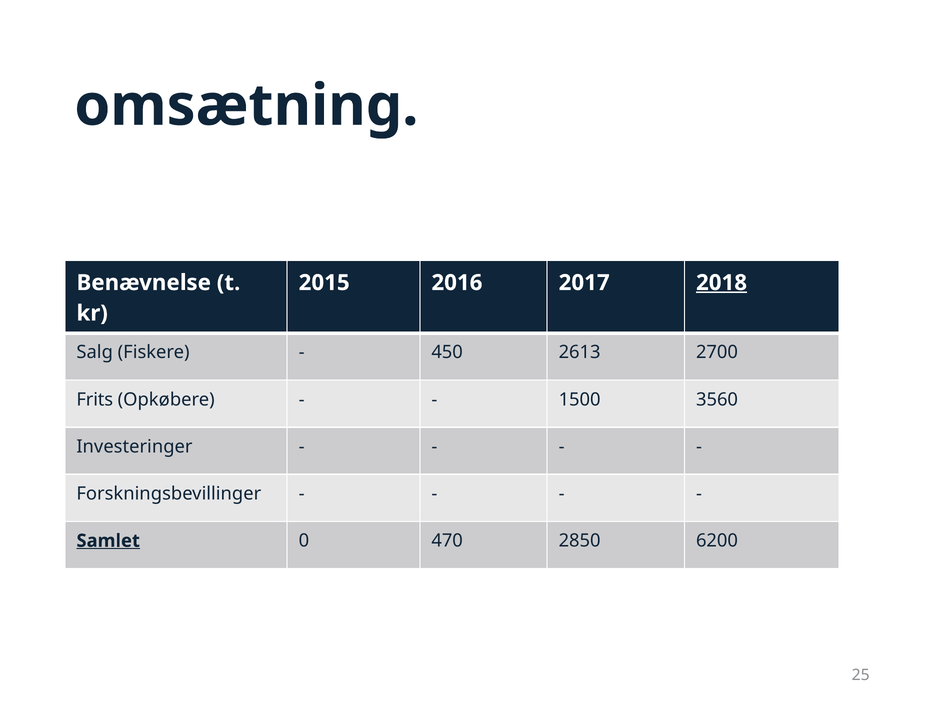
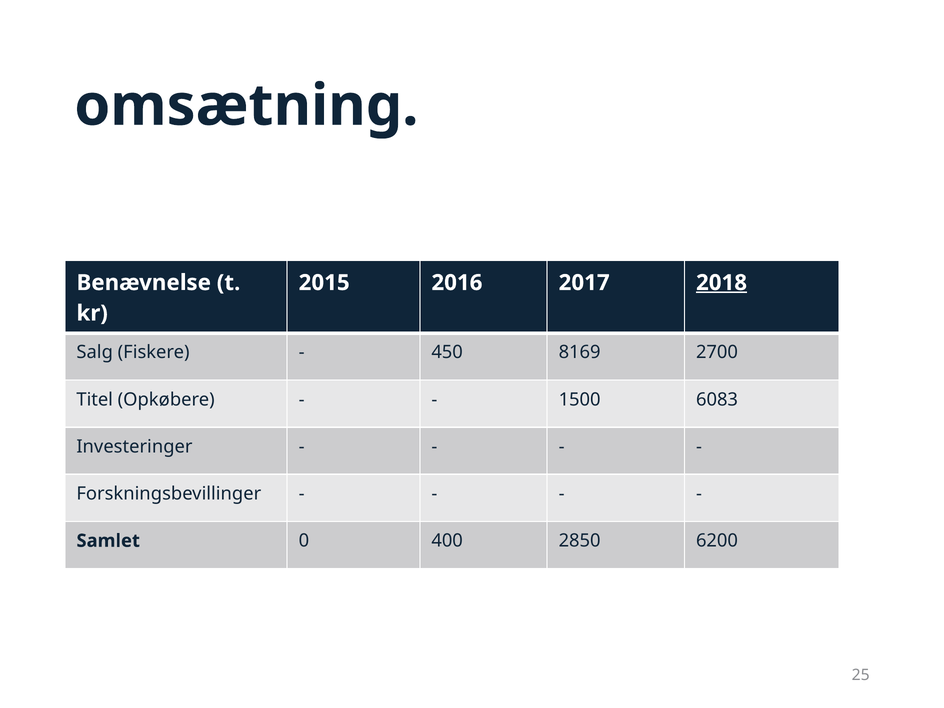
2613: 2613 -> 8169
Frits: Frits -> Titel
3560: 3560 -> 6083
Samlet underline: present -> none
470: 470 -> 400
